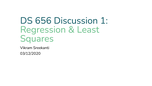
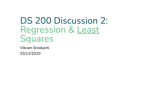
656: 656 -> 200
1: 1 -> 2
Least underline: none -> present
